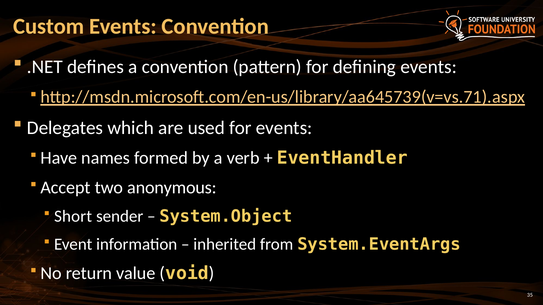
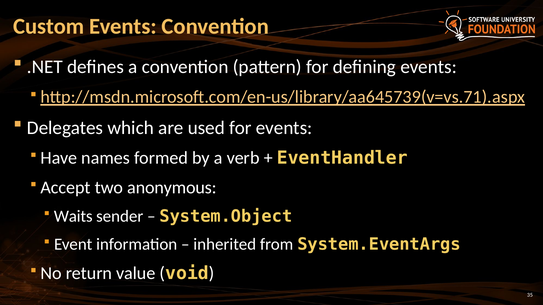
Short: Short -> Waits
